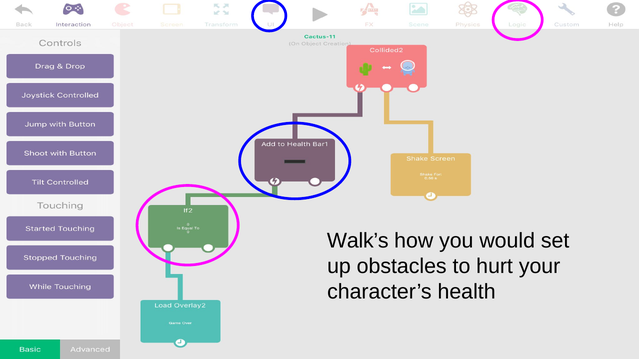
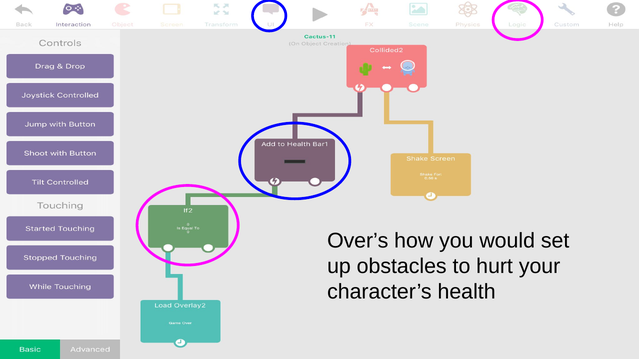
Walk’s: Walk’s -> Over’s
